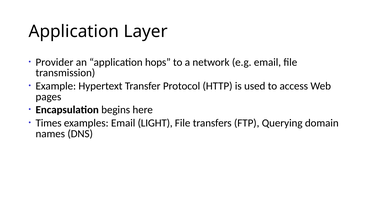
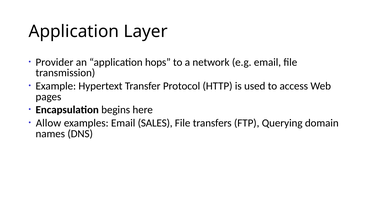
Times: Times -> Allow
LIGHT: LIGHT -> SALES
